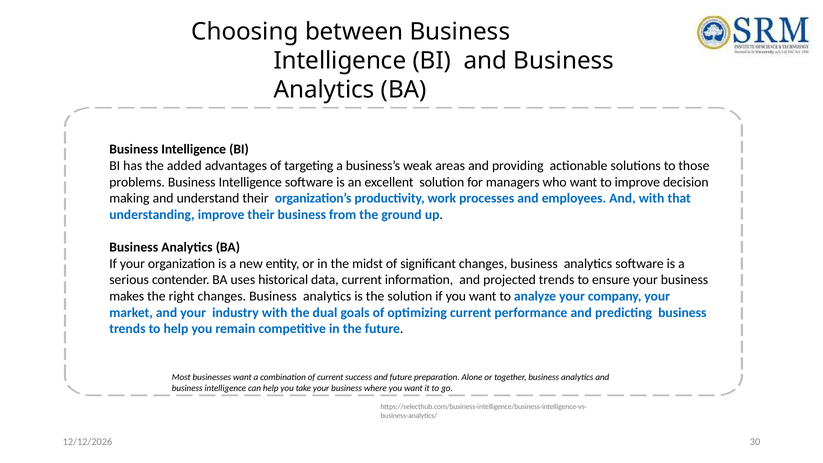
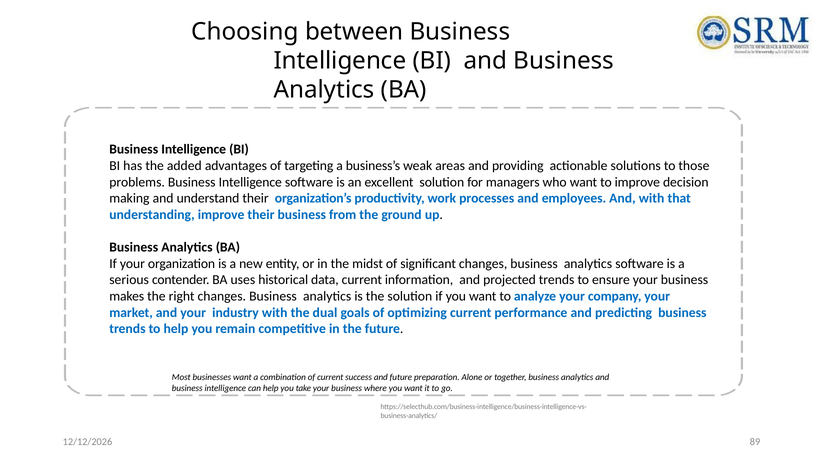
30: 30 -> 89
